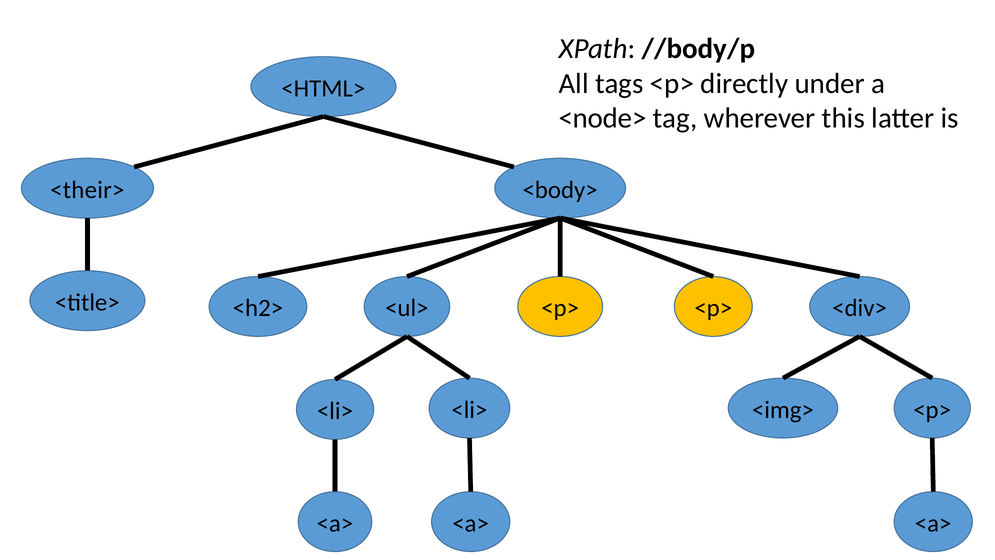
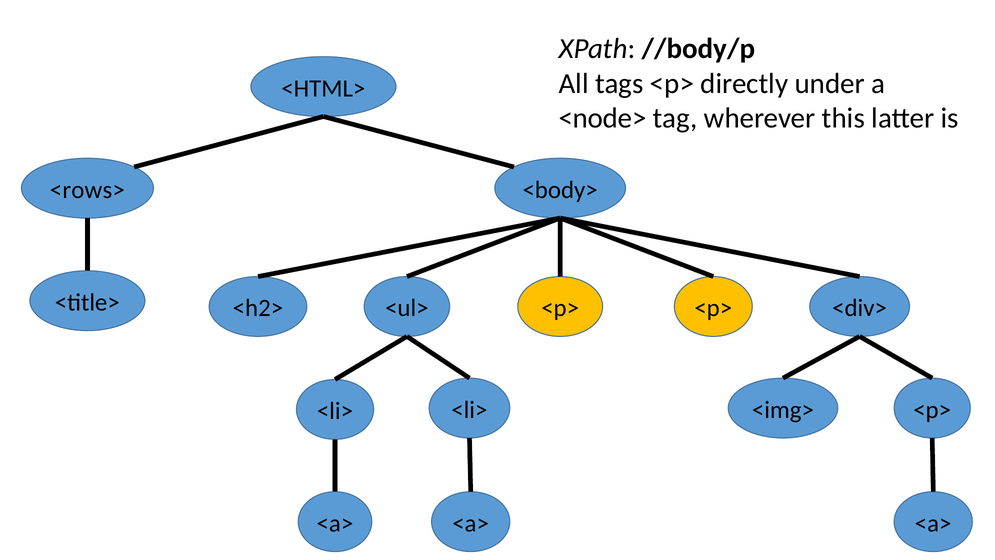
<their>: <their> -> <rows>
